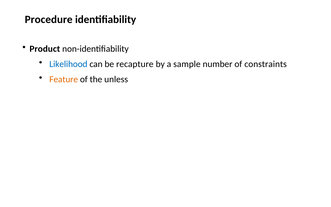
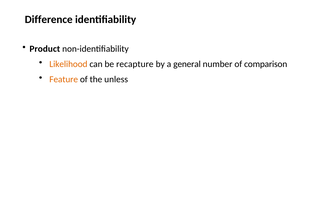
Procedure: Procedure -> Difference
Likelihood colour: blue -> orange
sample: sample -> general
constraints: constraints -> comparison
